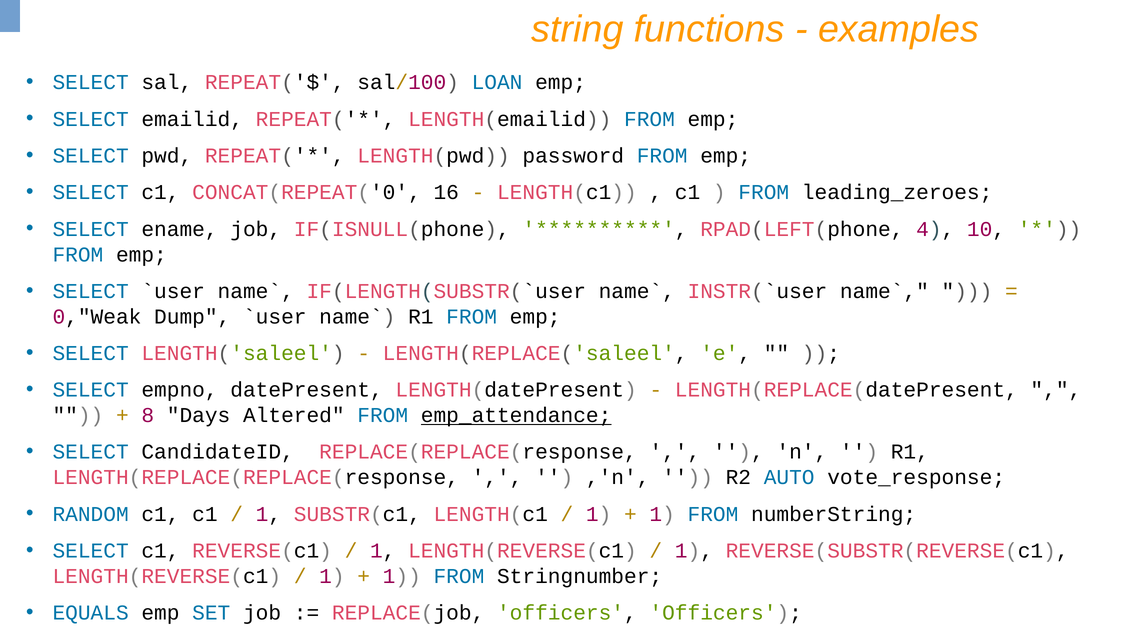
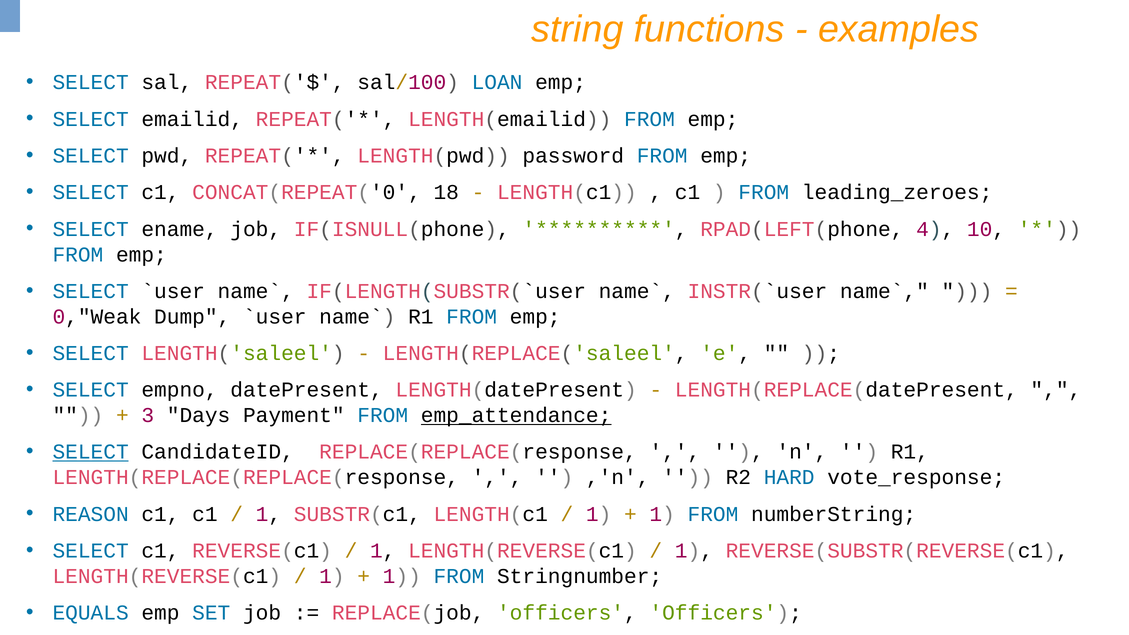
16: 16 -> 18
8: 8 -> 3
Altered: Altered -> Payment
SELECT at (91, 452) underline: none -> present
AUTO: AUTO -> HARD
RANDOM: RANDOM -> REASON
